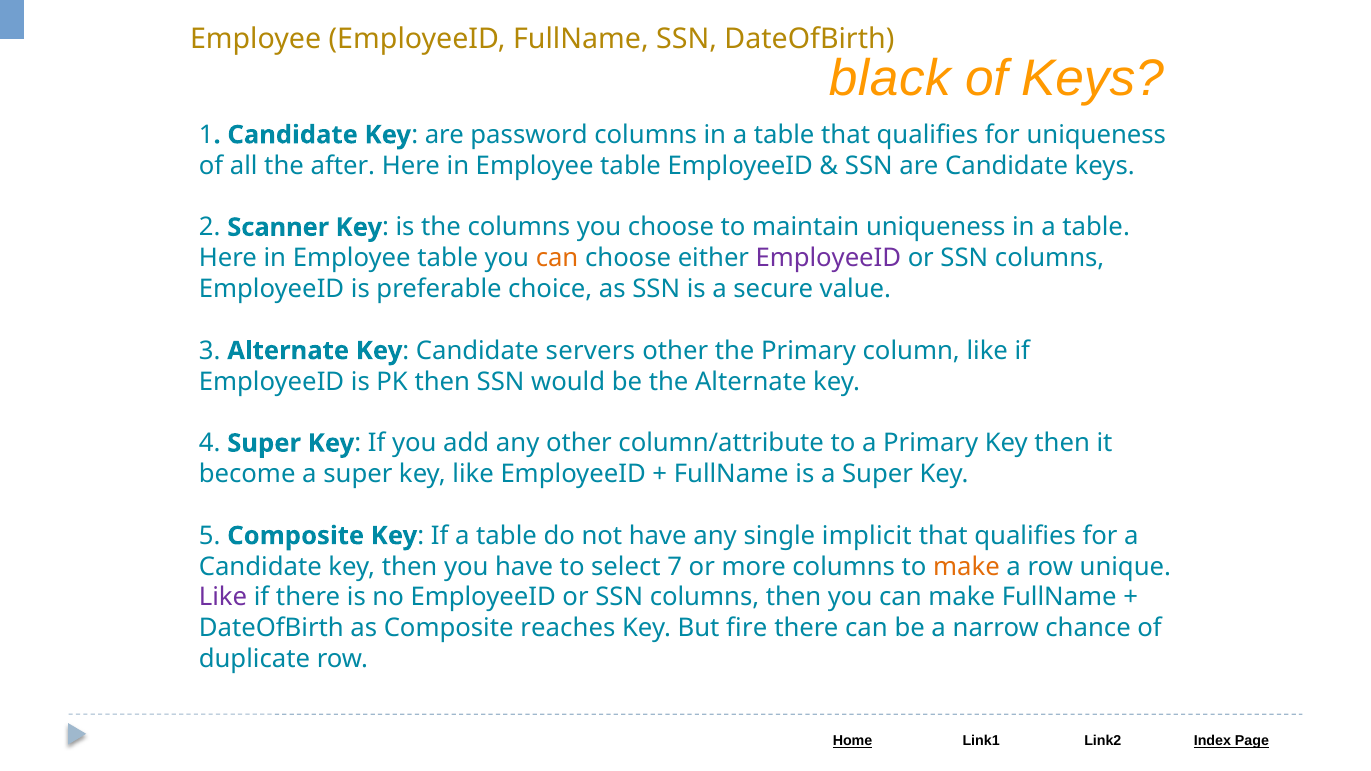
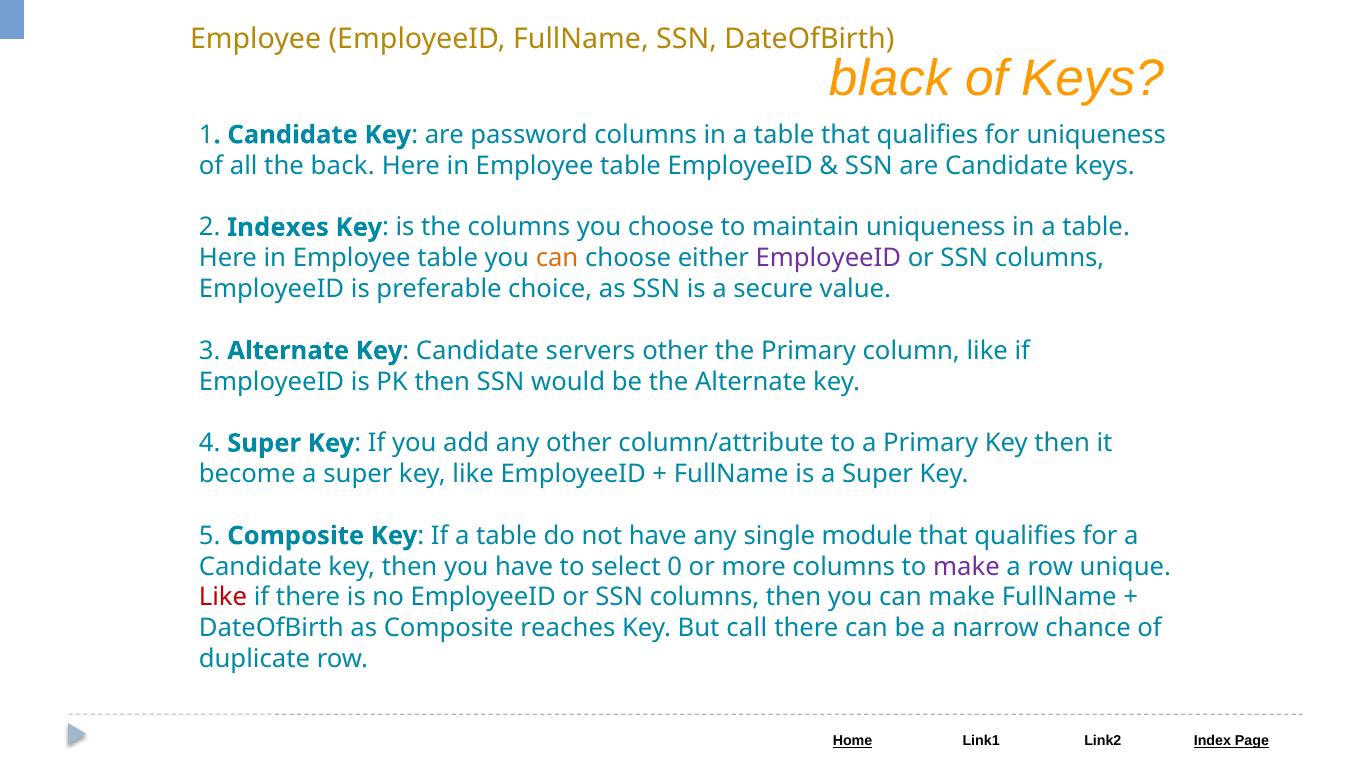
after: after -> back
Scanner: Scanner -> Indexes
implicit: implicit -> module
7: 7 -> 0
make at (966, 567) colour: orange -> purple
Like at (223, 598) colour: purple -> red
fire: fire -> call
